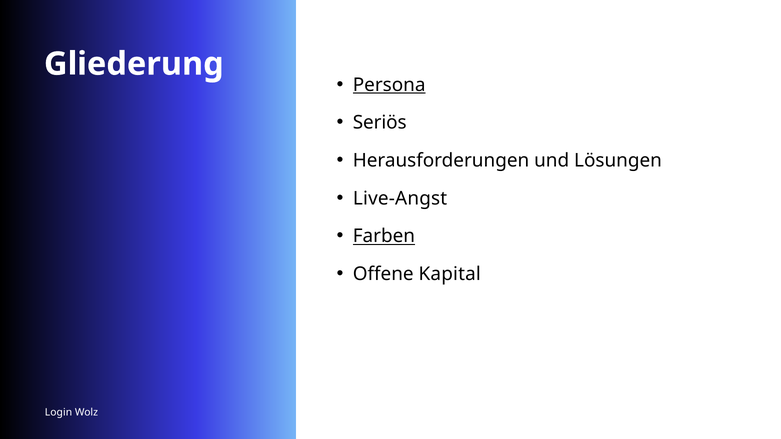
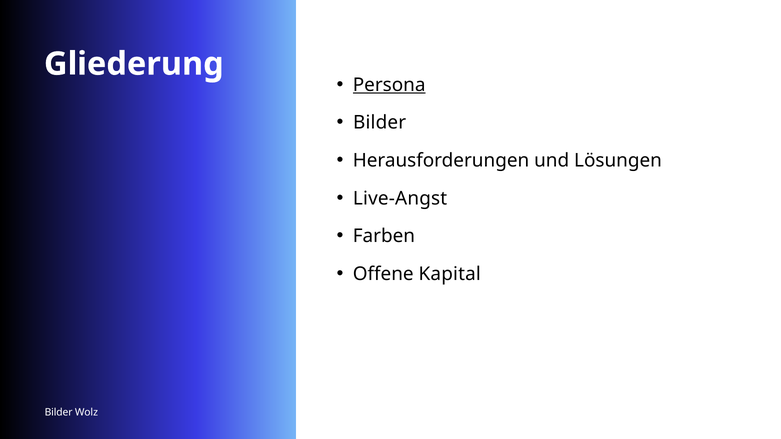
Seriös at (380, 123): Seriös -> Bilder
Farben underline: present -> none
Login at (58, 413): Login -> Bilder
